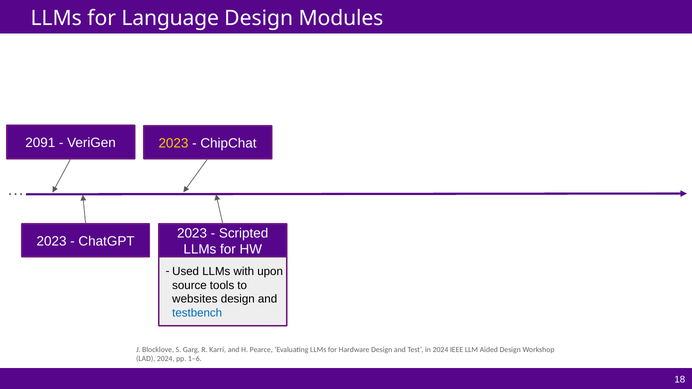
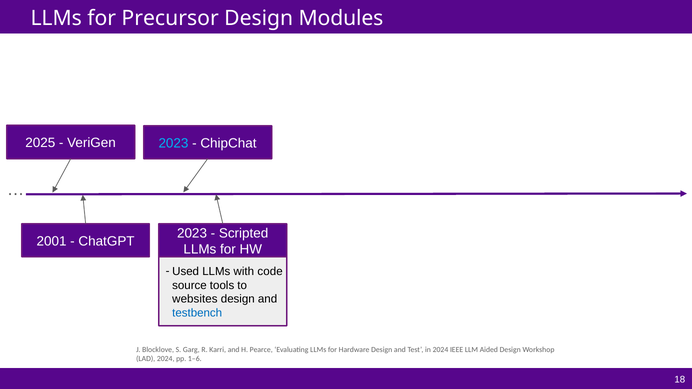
Language: Language -> Precursor
2091: 2091 -> 2025
2023 at (173, 143) colour: yellow -> light blue
2023 at (52, 241): 2023 -> 2001
upon: upon -> code
